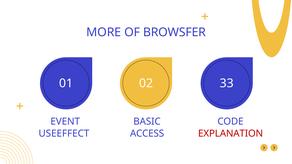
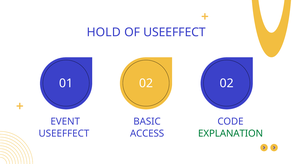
MORE: MORE -> HOLD
OF BROWSFER: BROWSFER -> USEEFFECT
01 33: 33 -> 02
EXPLANATION colour: red -> green
